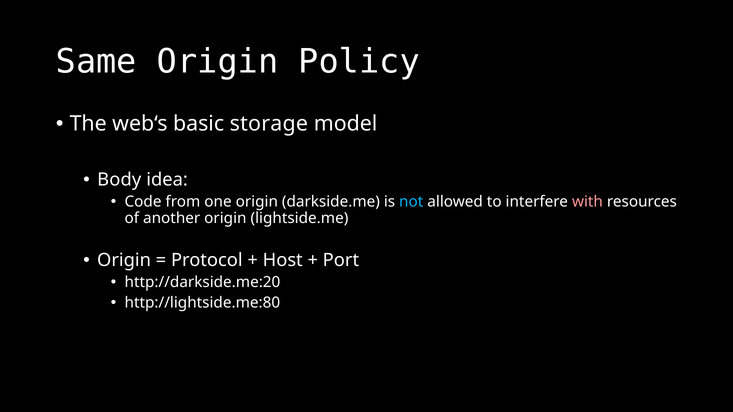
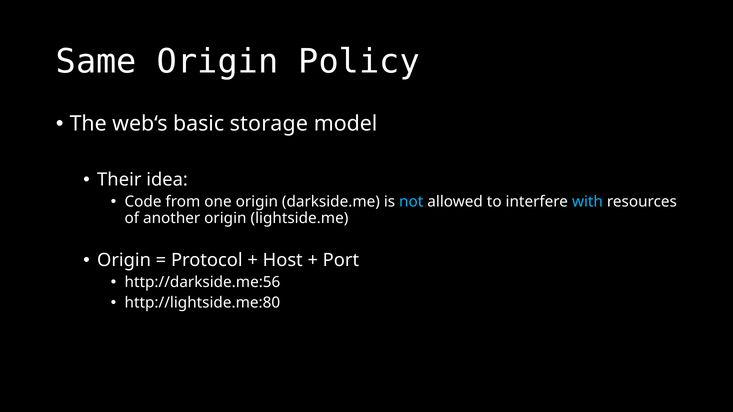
Body: Body -> Their
with colour: pink -> light blue
http://darkside.me:20: http://darkside.me:20 -> http://darkside.me:56
